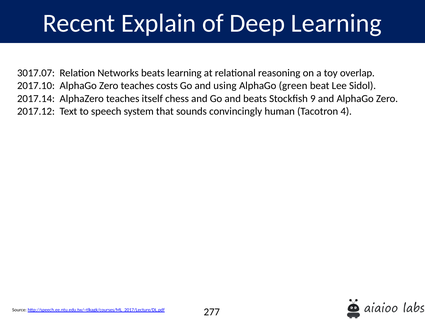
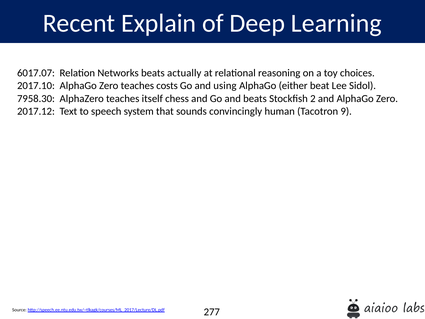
3017.07: 3017.07 -> 6017.07
beats learning: learning -> actually
overlap: overlap -> choices
green: green -> either
2017.14: 2017.14 -> 7958.30
9: 9 -> 2
4: 4 -> 9
